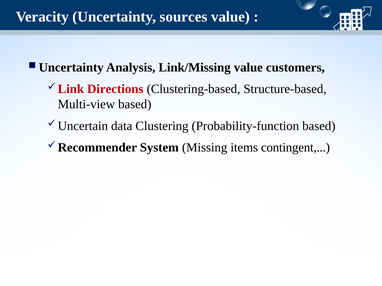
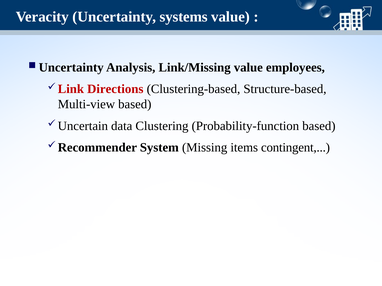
sources: sources -> systems
customers: customers -> employees
